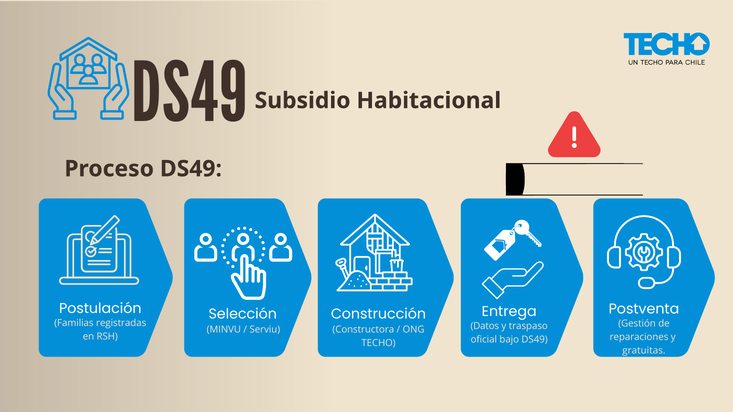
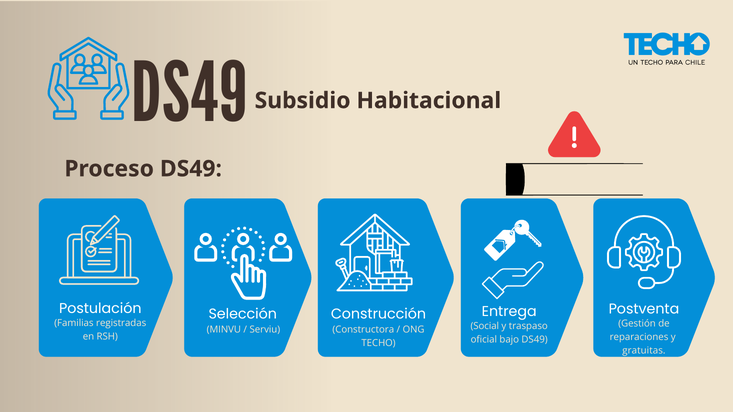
Datos: Datos -> Social
